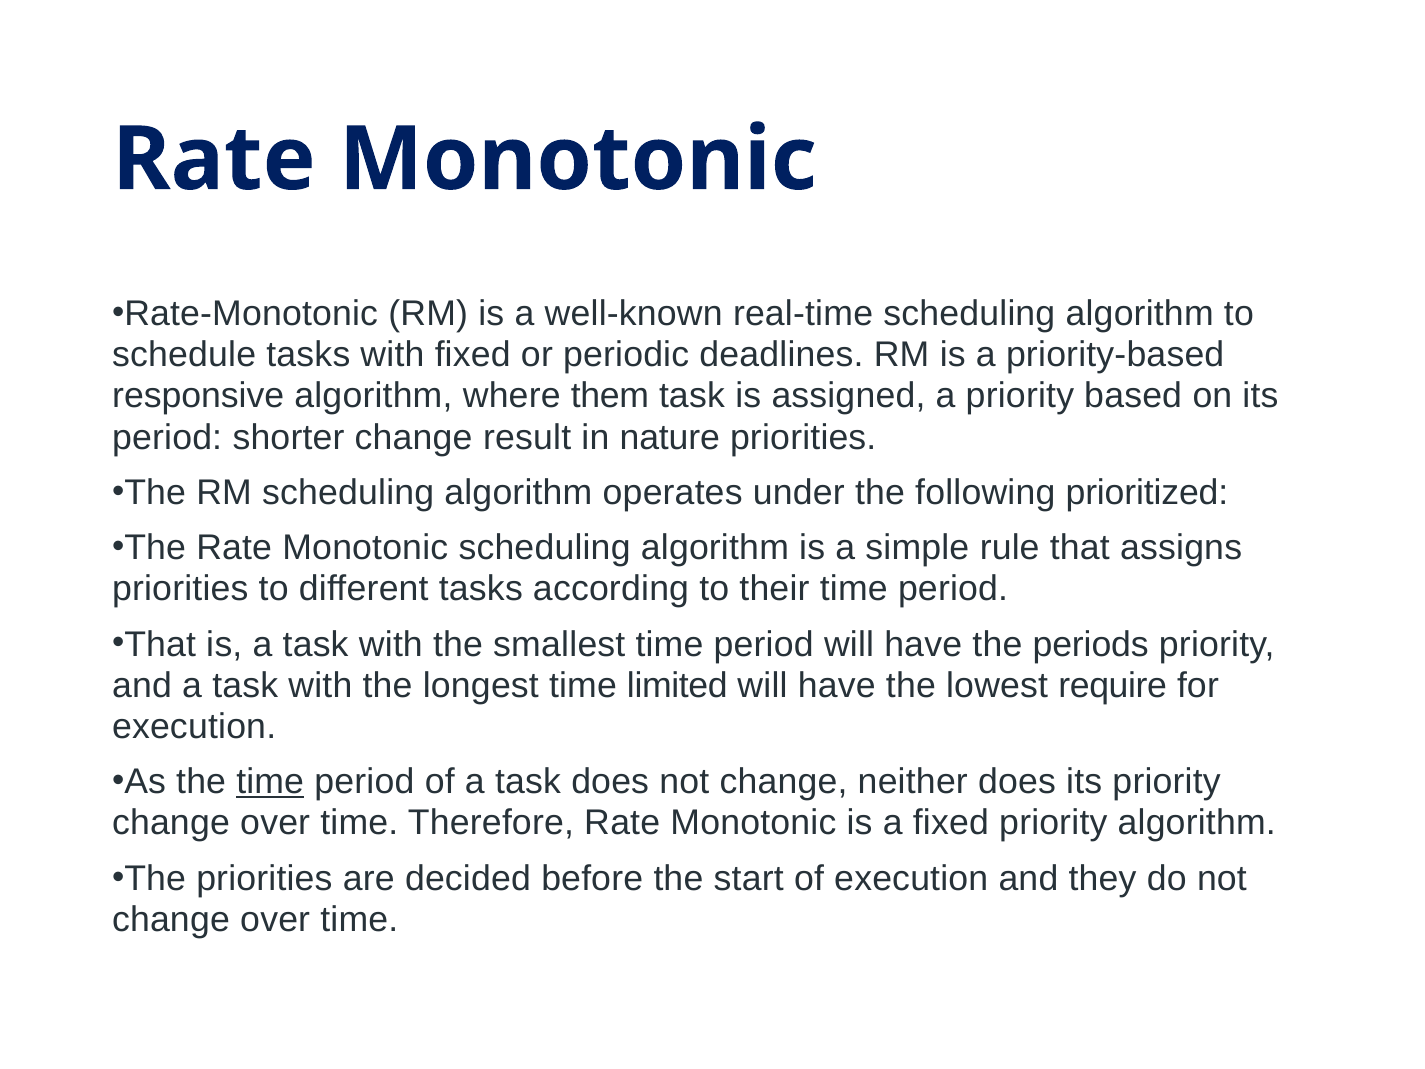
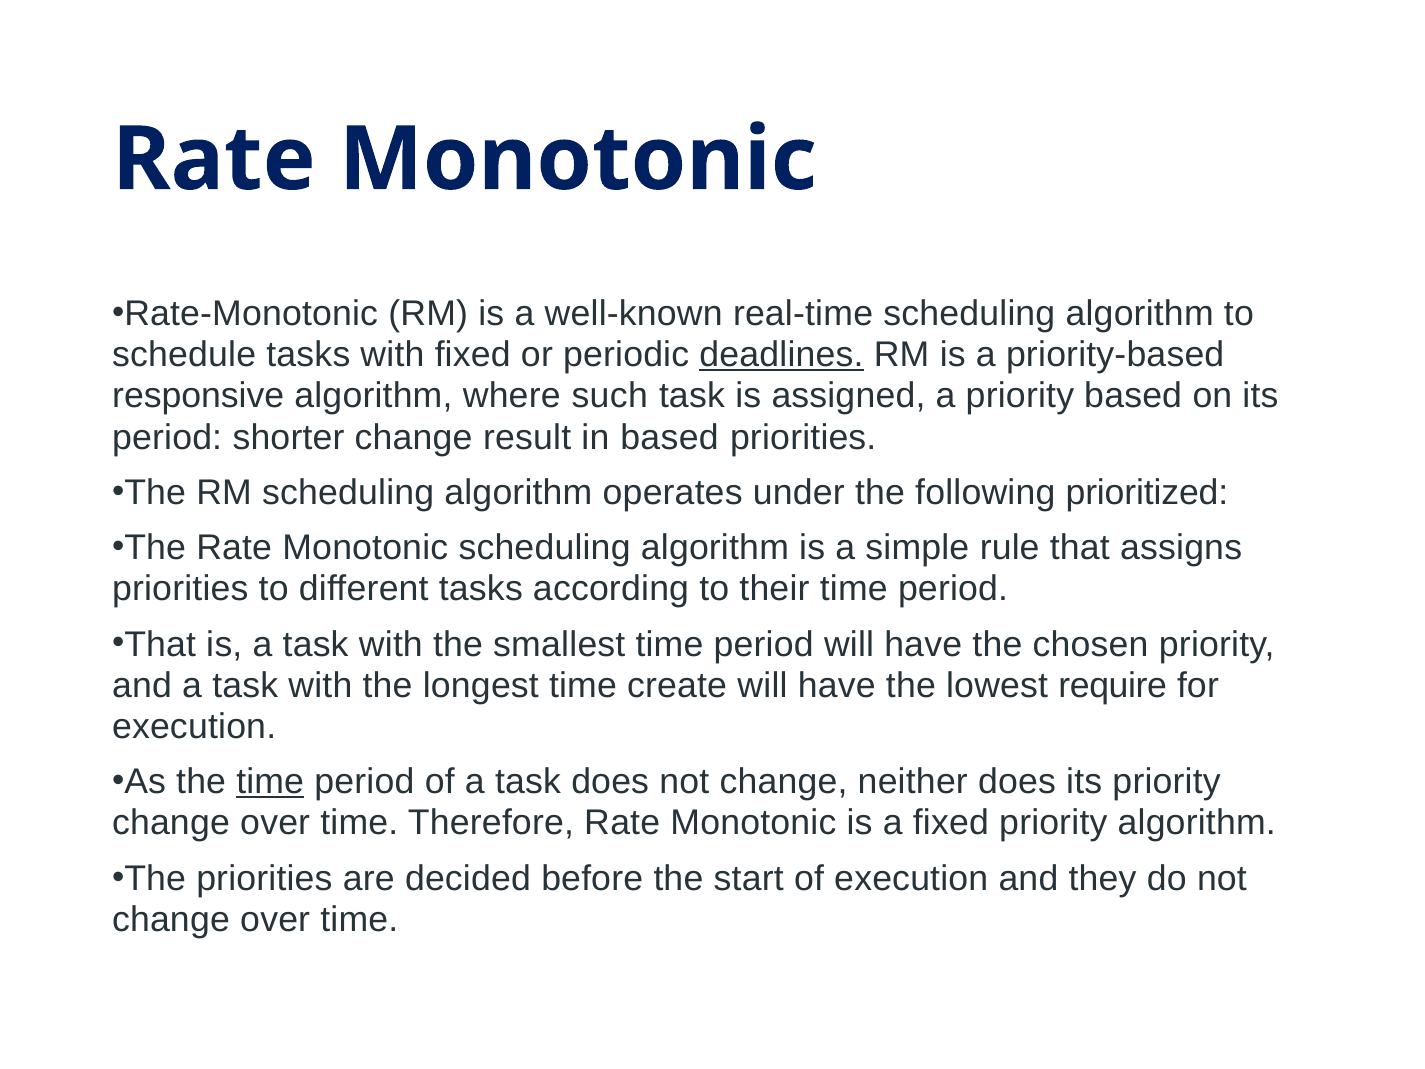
deadlines underline: none -> present
them: them -> such
in nature: nature -> based
periods: periods -> chosen
limited: limited -> create
